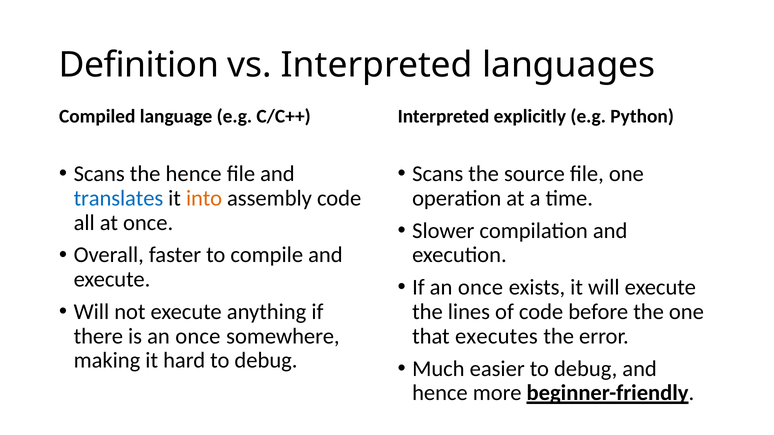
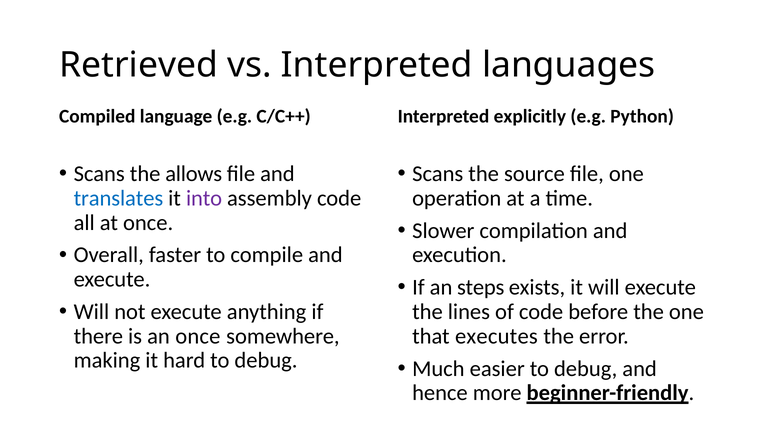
Definition: Definition -> Retrieved
the hence: hence -> allows
into colour: orange -> purple
If an once: once -> steps
